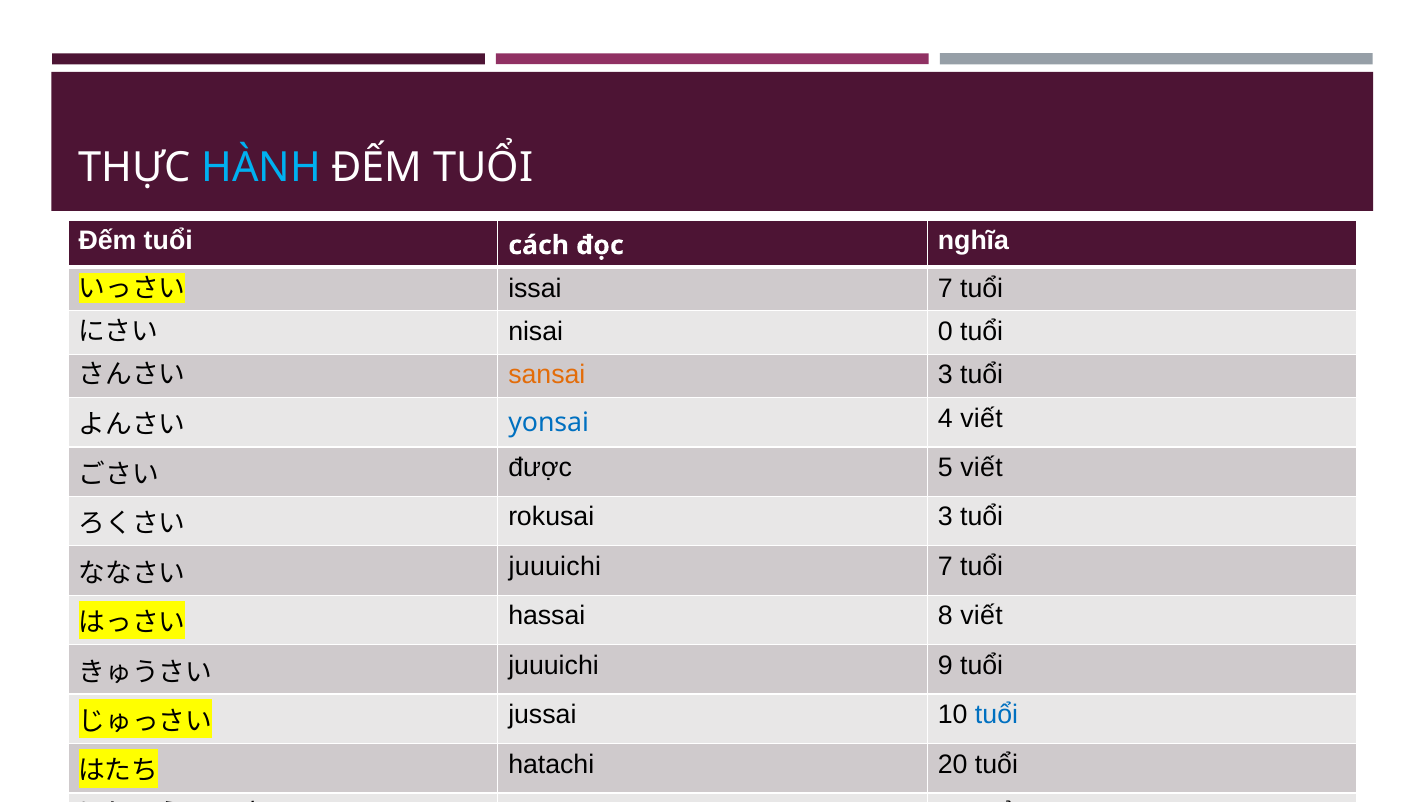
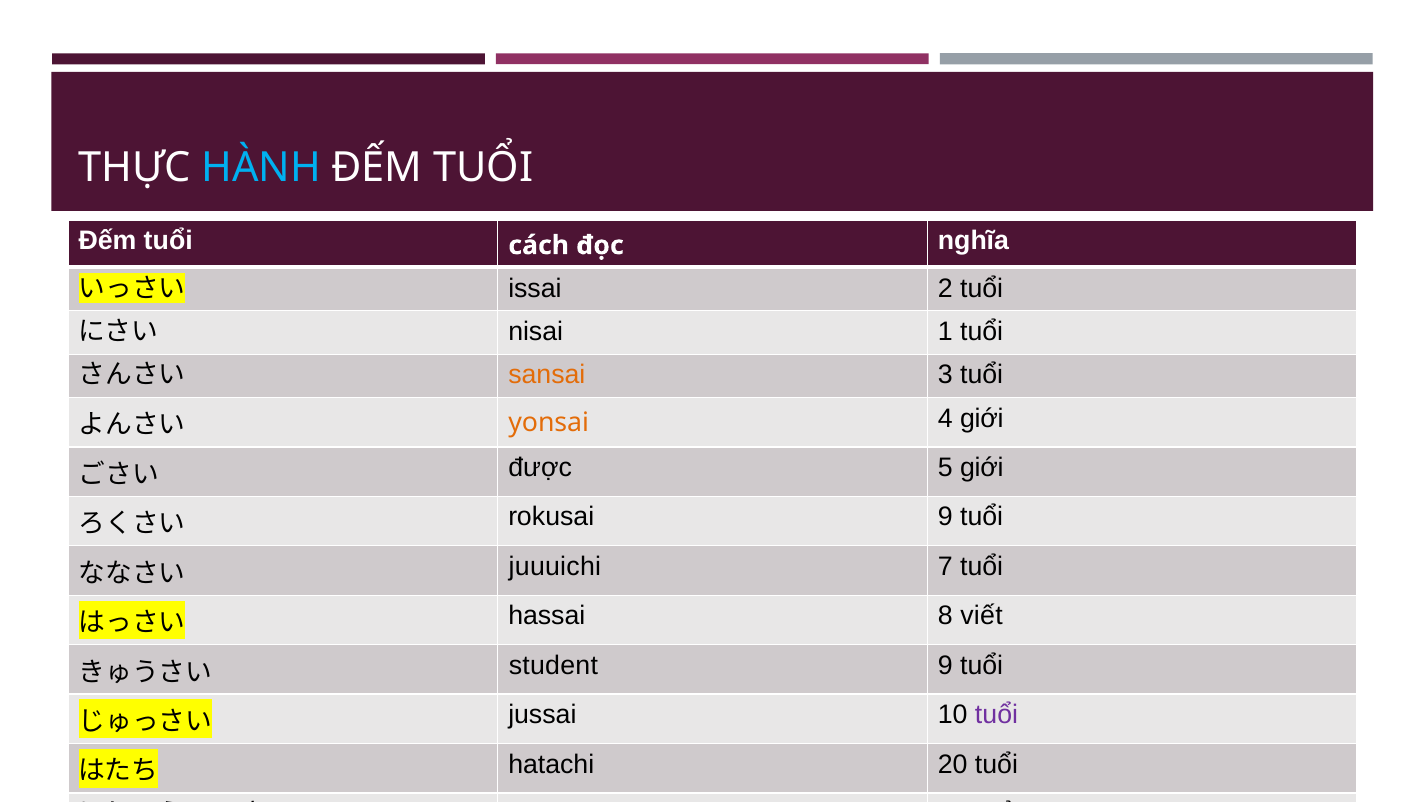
issai 7: 7 -> 2
0: 0 -> 1
yonsai colour: blue -> orange
4 viết: viết -> giới
5 viết: viết -> giới
rokusai 3: 3 -> 9
juuuichi at (554, 665): juuuichi -> student
tuổi at (997, 714) colour: blue -> purple
